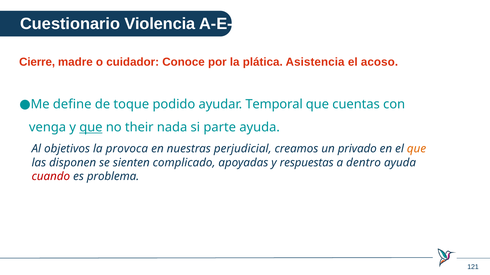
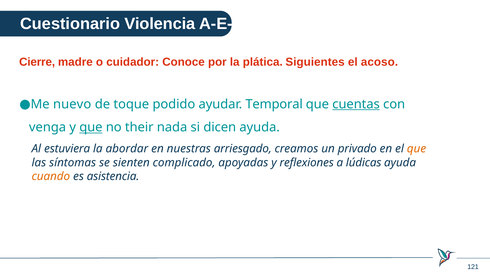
Asistencia: Asistencia -> Siguientes
define: define -> nuevo
cuentas underline: none -> present
parte: parte -> dicen
objetivos: objetivos -> estuviera
provoca: provoca -> abordar
perjudicial: perjudicial -> arriesgado
disponen: disponen -> síntomas
respuestas: respuestas -> reflexiones
dentro: dentro -> lúdicas
cuando colour: red -> orange
problema: problema -> asistencia
